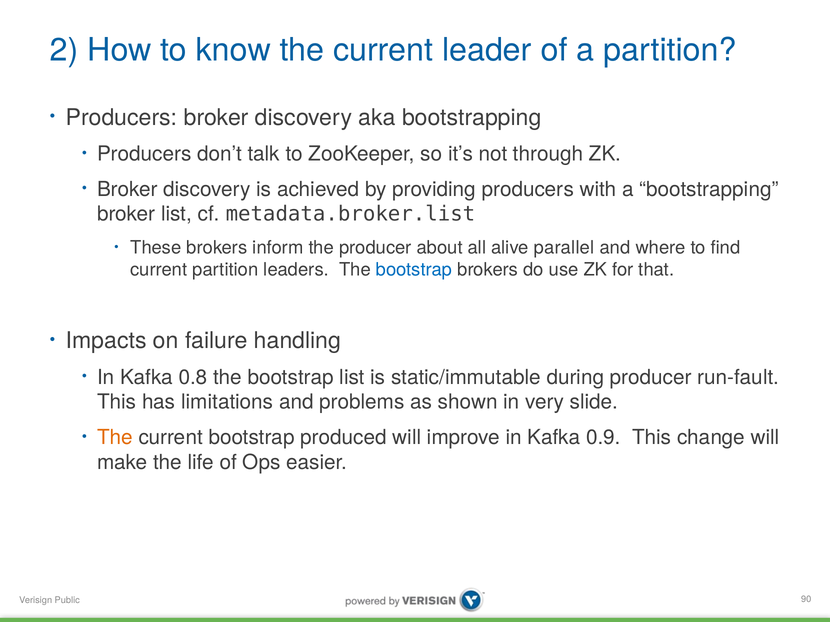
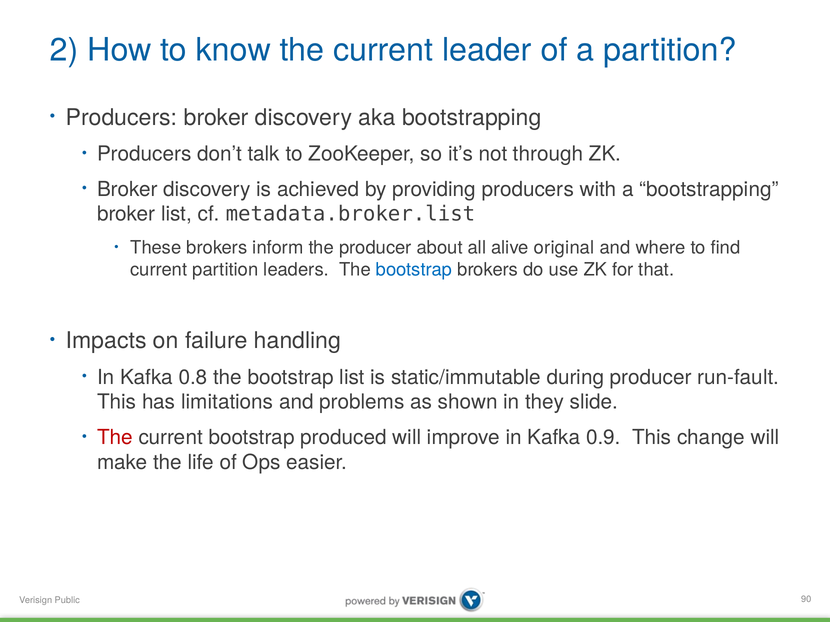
parallel: parallel -> original
very: very -> they
The at (115, 438) colour: orange -> red
